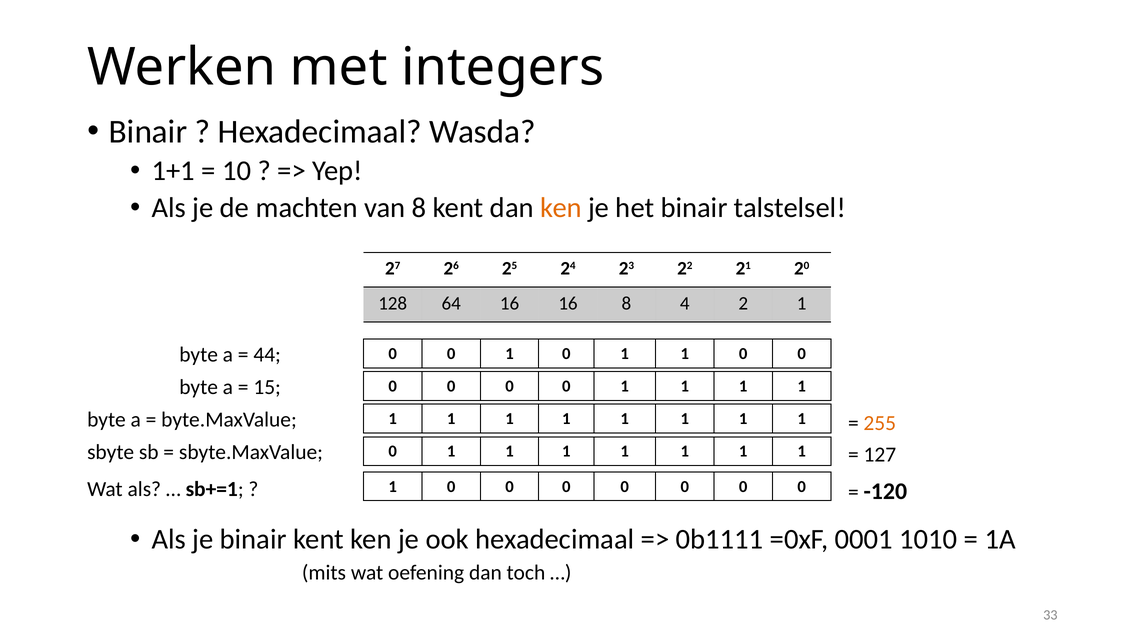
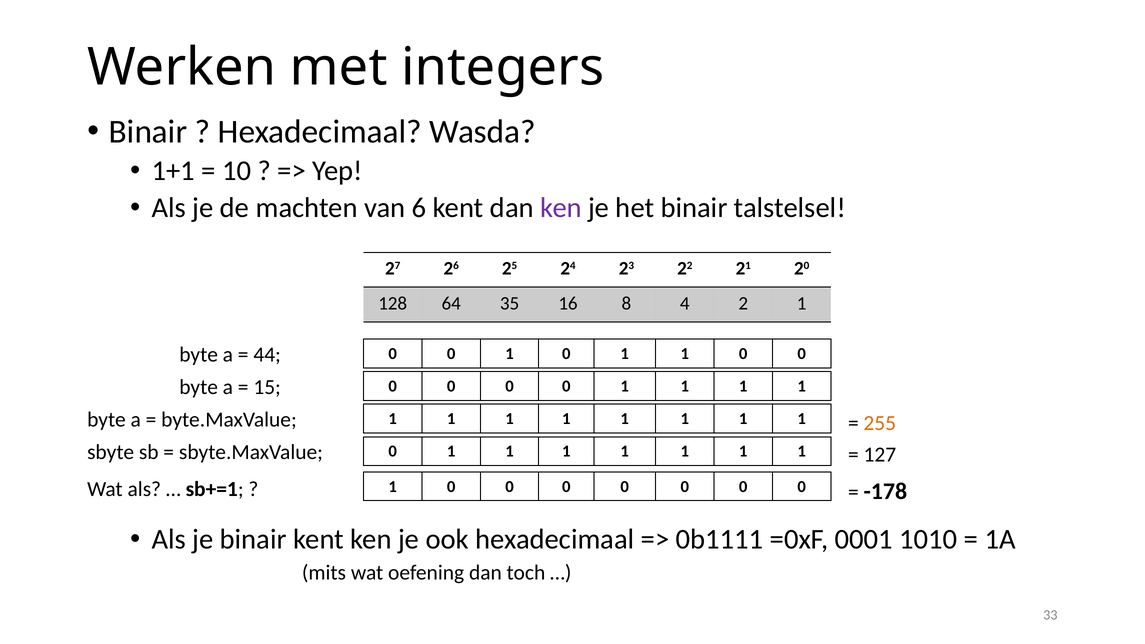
van 8: 8 -> 6
ken at (561, 208) colour: orange -> purple
64 16: 16 -> 35
-120: -120 -> -178
